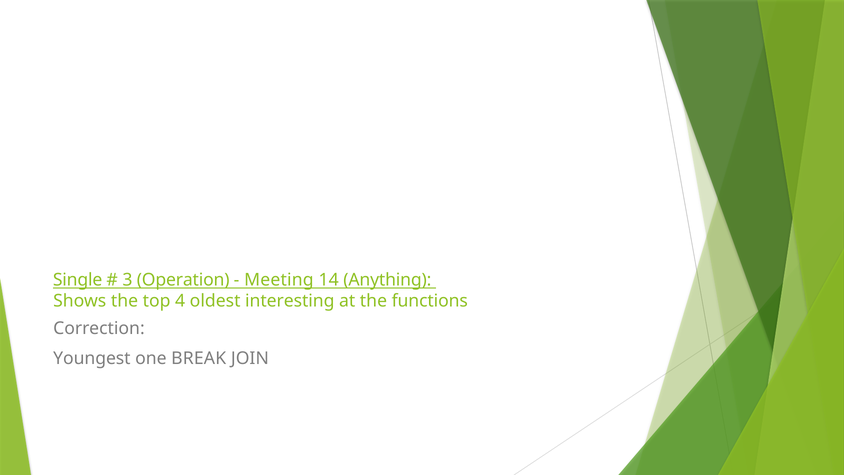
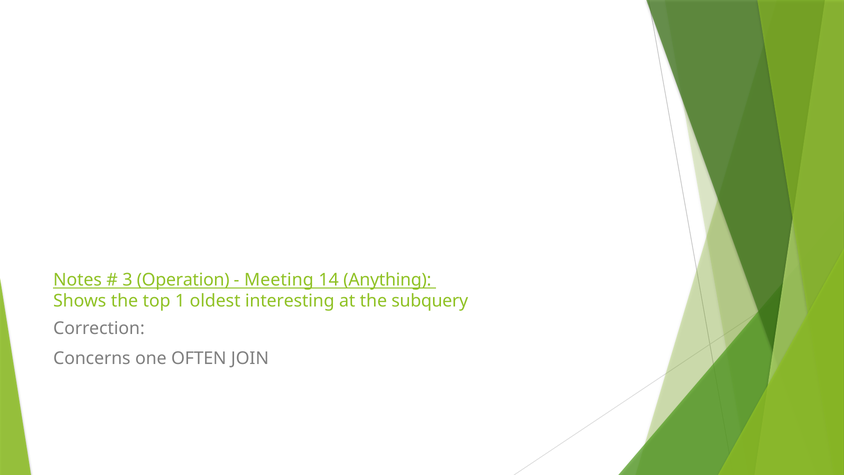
Single: Single -> Notes
4: 4 -> 1
functions: functions -> subquery
Youngest: Youngest -> Concerns
BREAK: BREAK -> OFTEN
